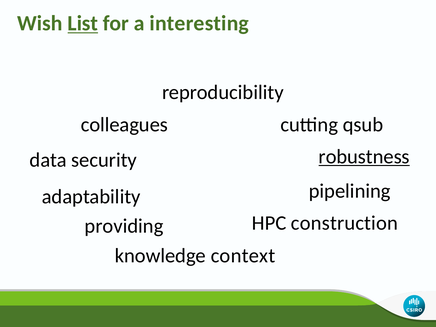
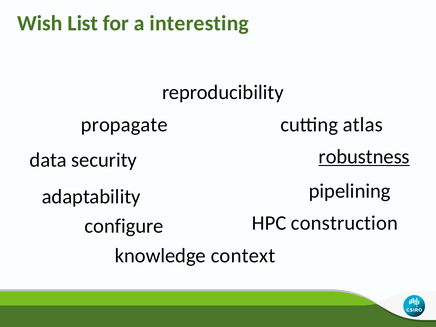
List underline: present -> none
colleagues: colleagues -> propagate
qsub: qsub -> atlas
providing: providing -> configure
